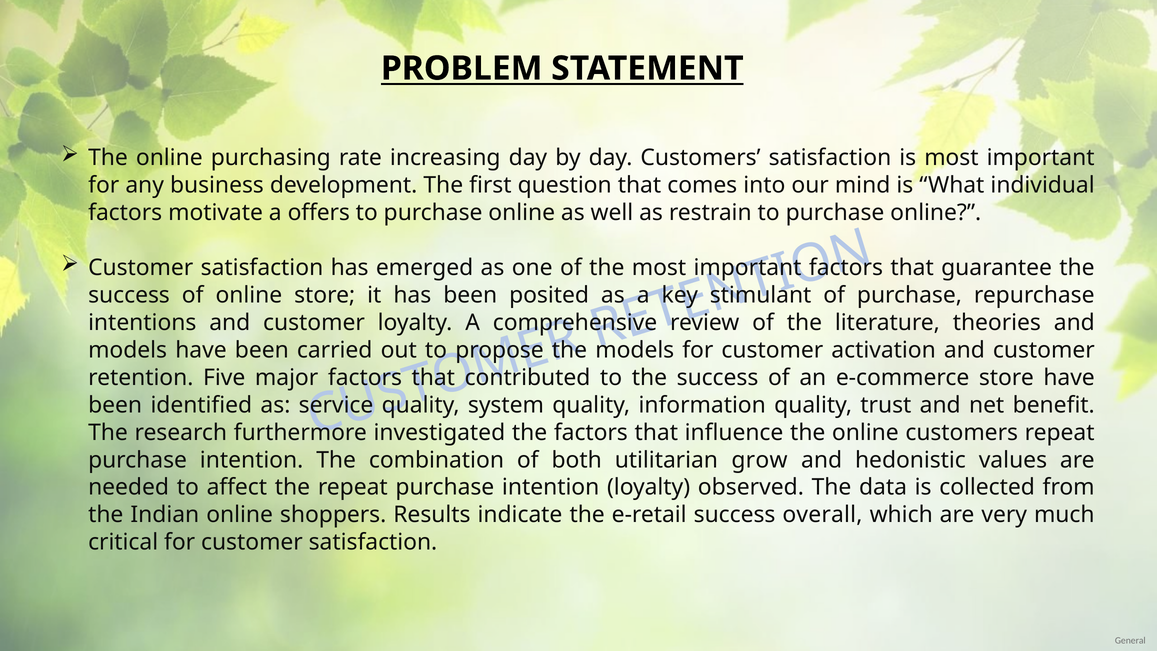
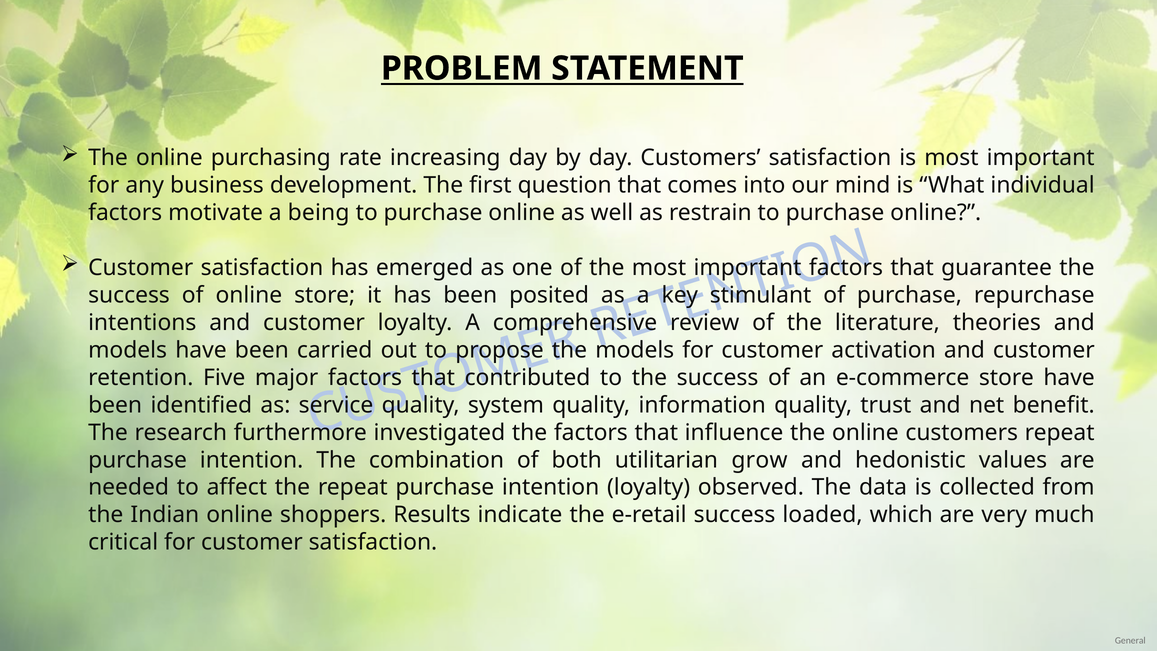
offers: offers -> being
overall: overall -> loaded
